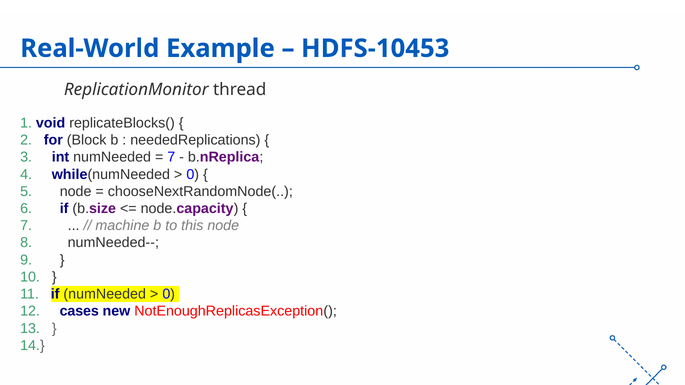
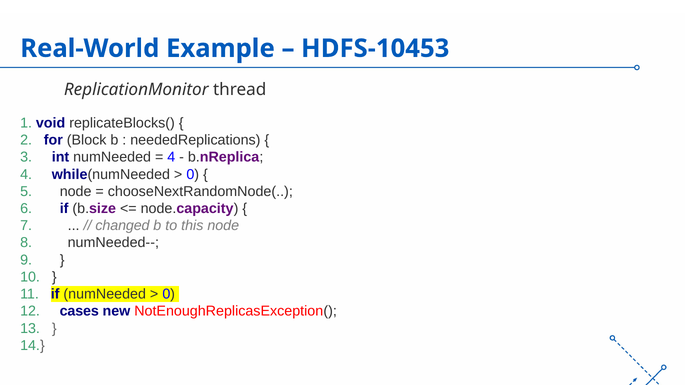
7 at (171, 157): 7 -> 4
machine: machine -> changed
